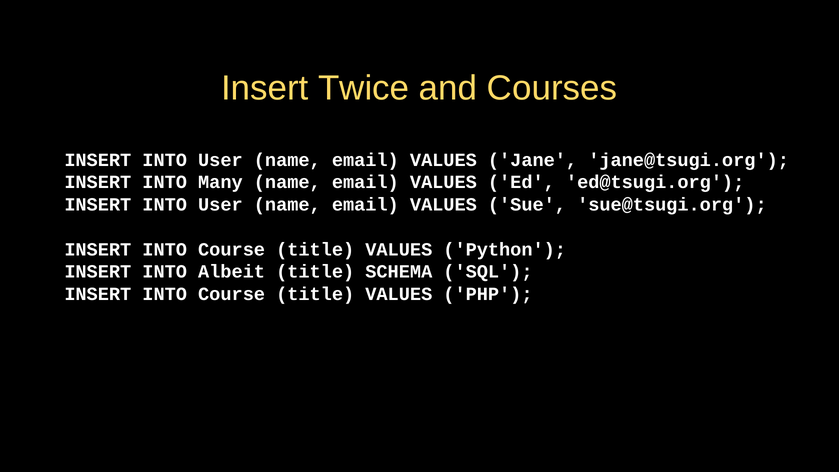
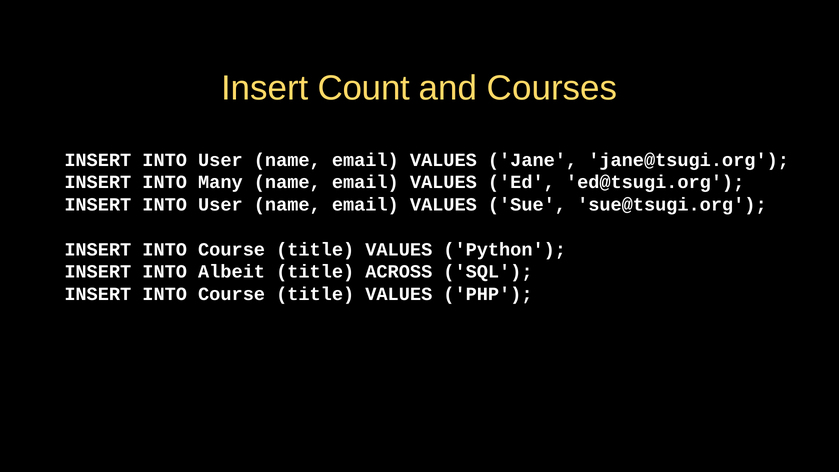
Twice: Twice -> Count
SCHEMA: SCHEMA -> ACROSS
